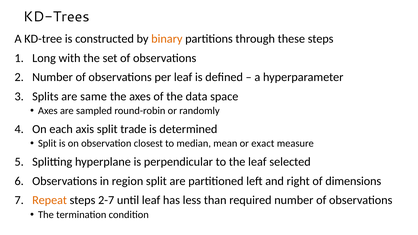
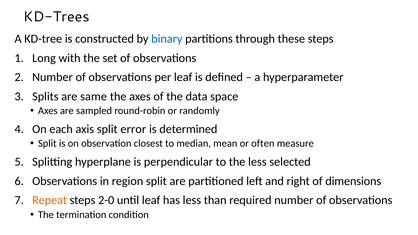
binary colour: orange -> blue
trade: trade -> error
exact: exact -> often
the leaf: leaf -> less
2-7: 2-7 -> 2-0
